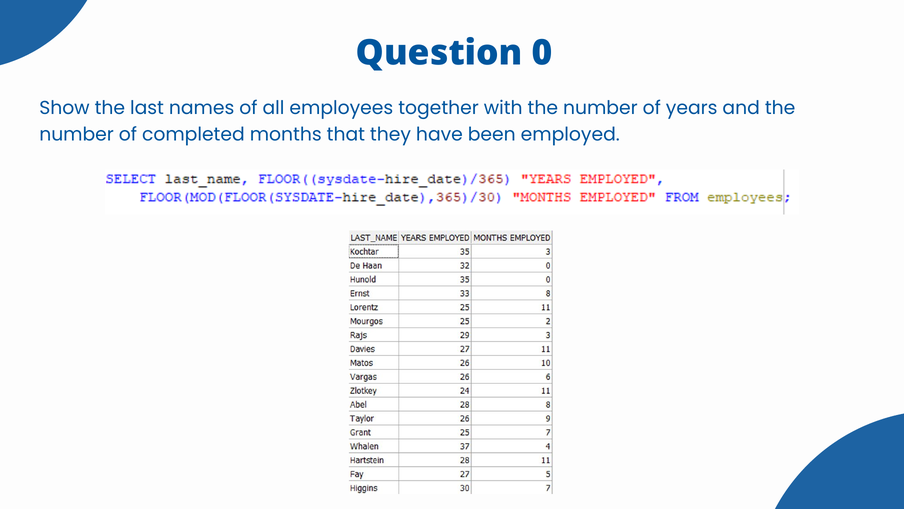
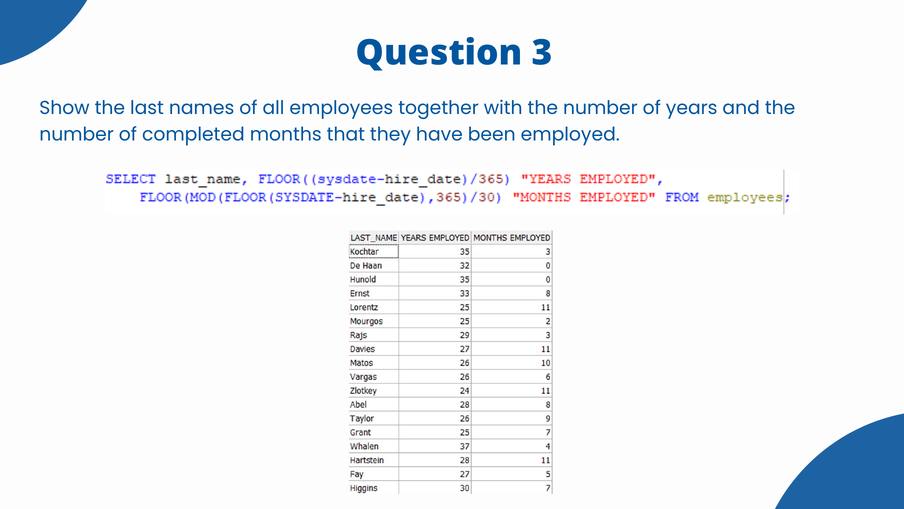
0: 0 -> 3
